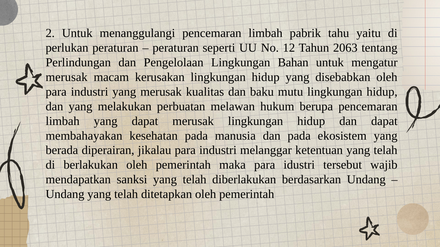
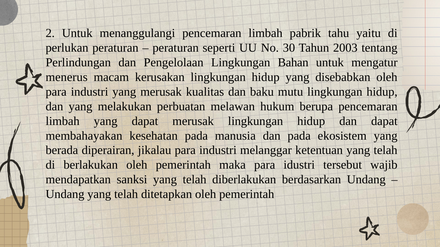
12: 12 -> 30
2063: 2063 -> 2003
merusak at (67, 77): merusak -> menerus
